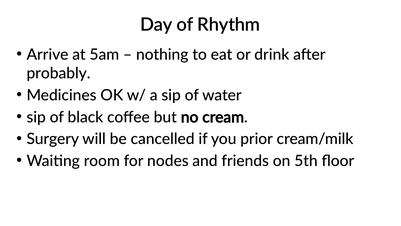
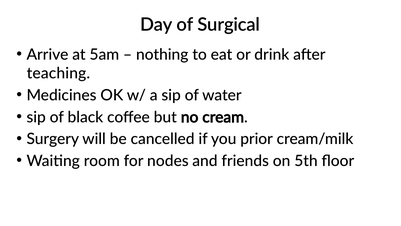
Rhythm: Rhythm -> Surgical
probably: probably -> teaching
